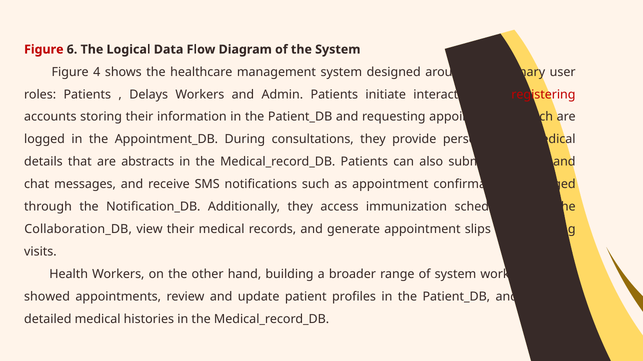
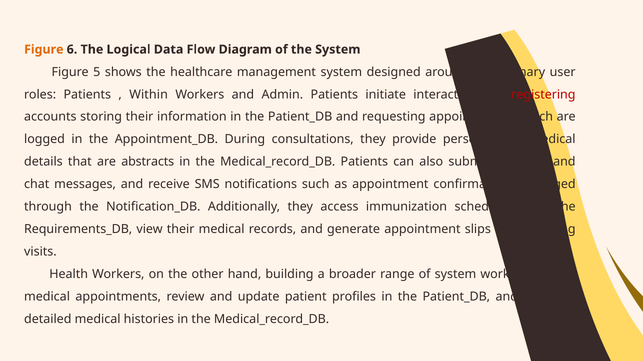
Figure at (44, 50) colour: red -> orange
4: 4 -> 5
Delays: Delays -> Within
Collaboration_DB: Collaboration_DB -> Requirements_DB
showed at (47, 297): showed -> medical
